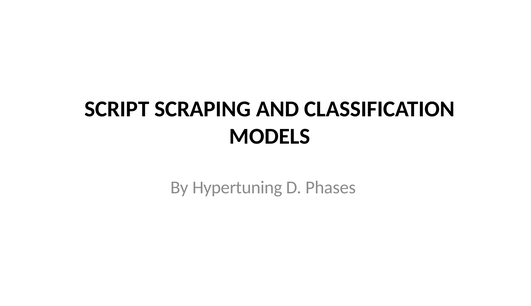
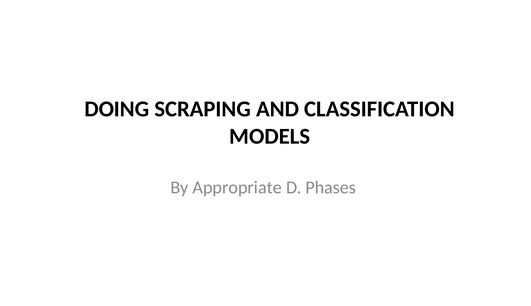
SCRIPT: SCRIPT -> DOING
Hypertuning: Hypertuning -> Appropriate
